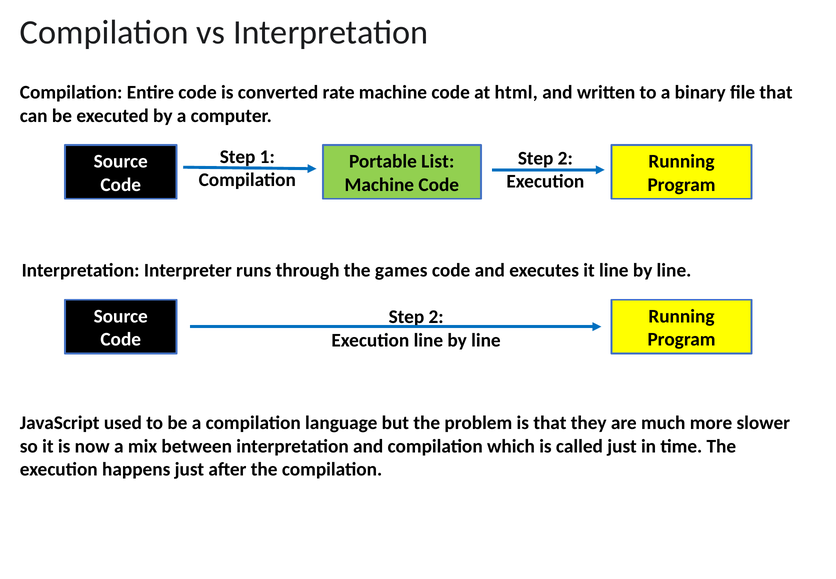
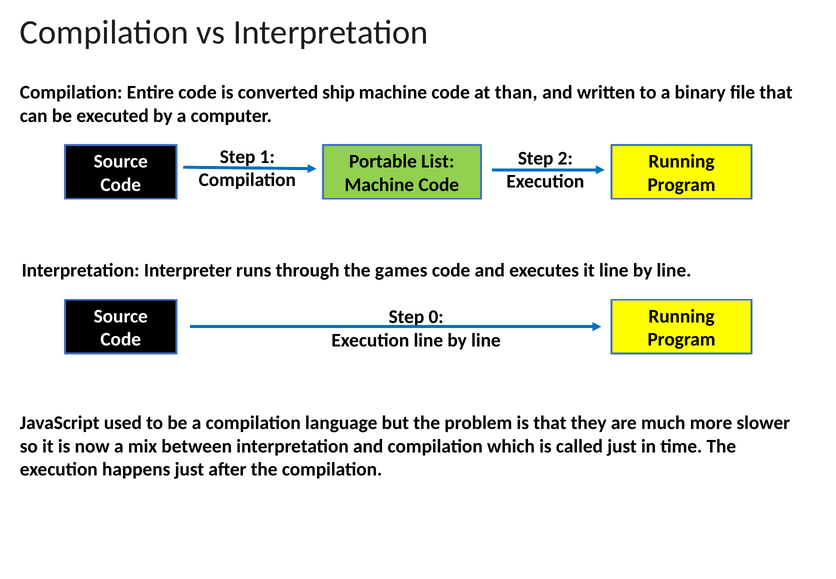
rate: rate -> ship
html: html -> than
2 at (436, 317): 2 -> 0
